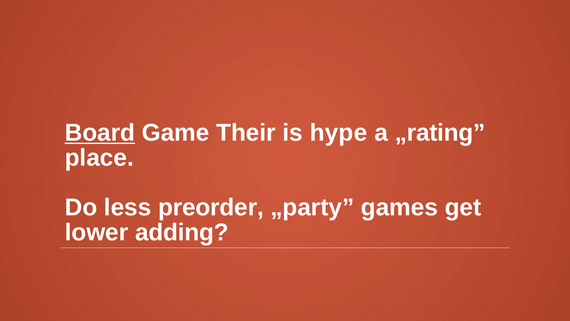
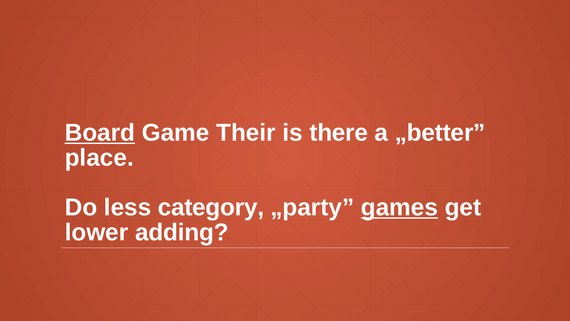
hype: hype -> there
„rating: „rating -> „better
preorder: preorder -> category
games underline: none -> present
